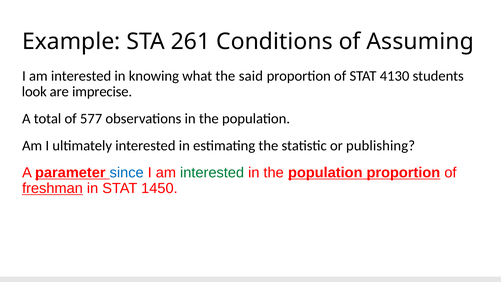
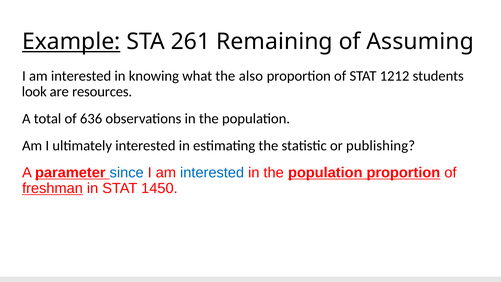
Example underline: none -> present
Conditions: Conditions -> Remaining
said: said -> also
4130: 4130 -> 1212
imprecise: imprecise -> resources
577: 577 -> 636
interested at (212, 172) colour: green -> blue
